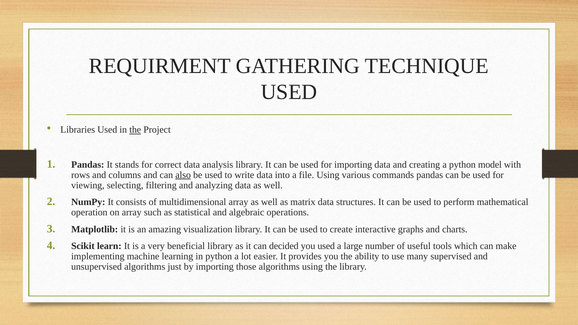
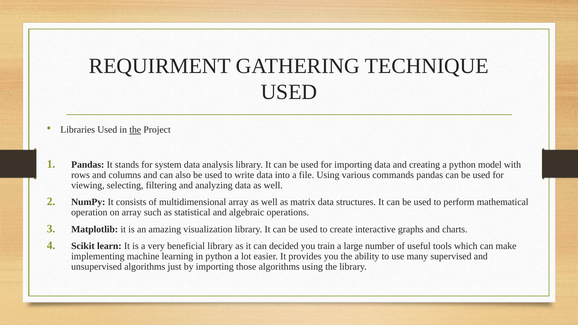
correct: correct -> system
also underline: present -> none
you used: used -> train
